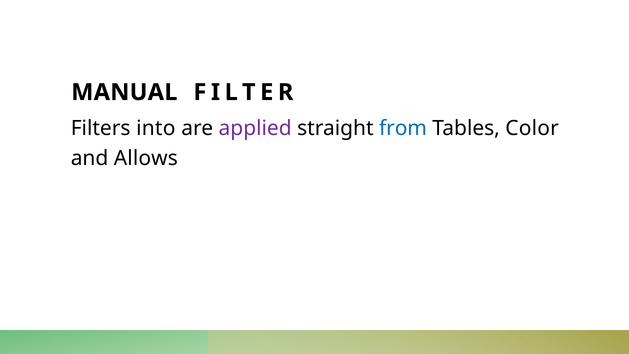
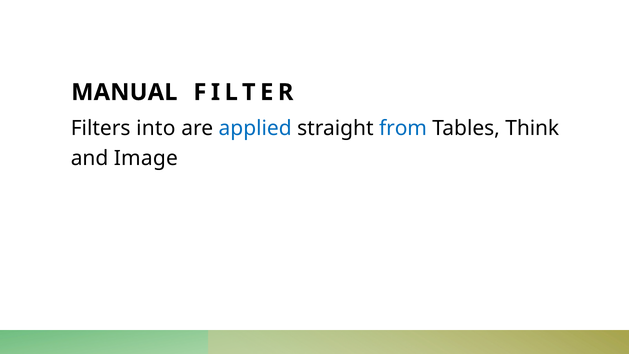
applied colour: purple -> blue
Color: Color -> Think
Allows: Allows -> Image
